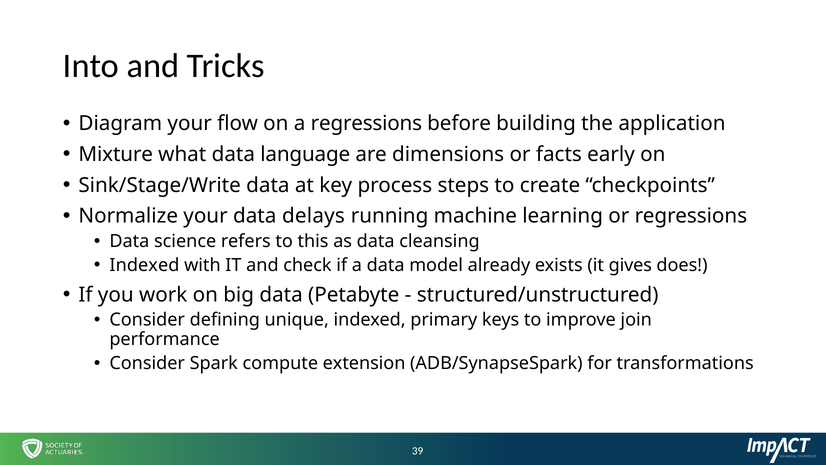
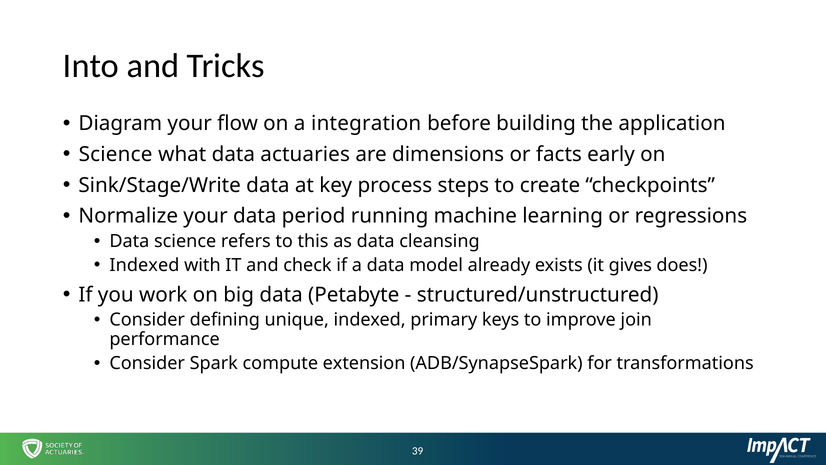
a regressions: regressions -> integration
Mixture at (116, 154): Mixture -> Science
language: language -> actuaries
delays: delays -> period
